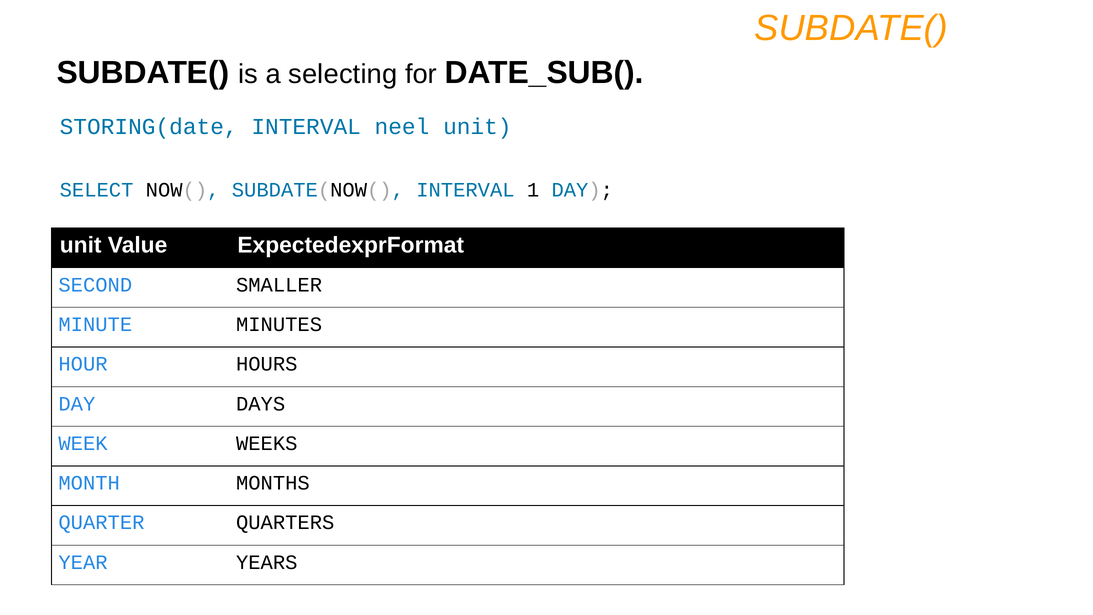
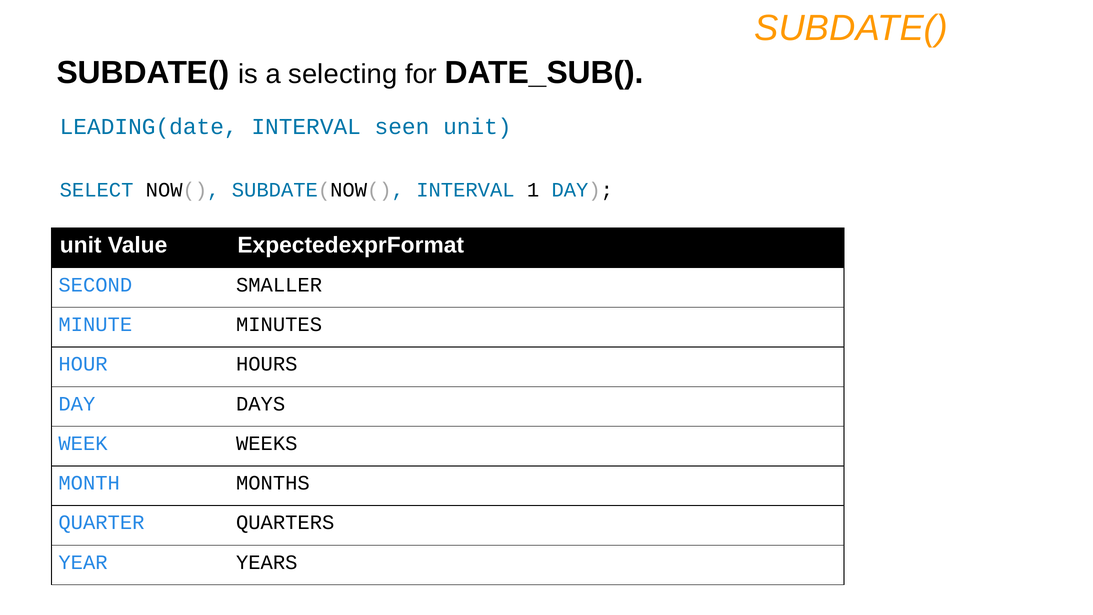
STORING(date: STORING(date -> LEADING(date
neel: neel -> seen
